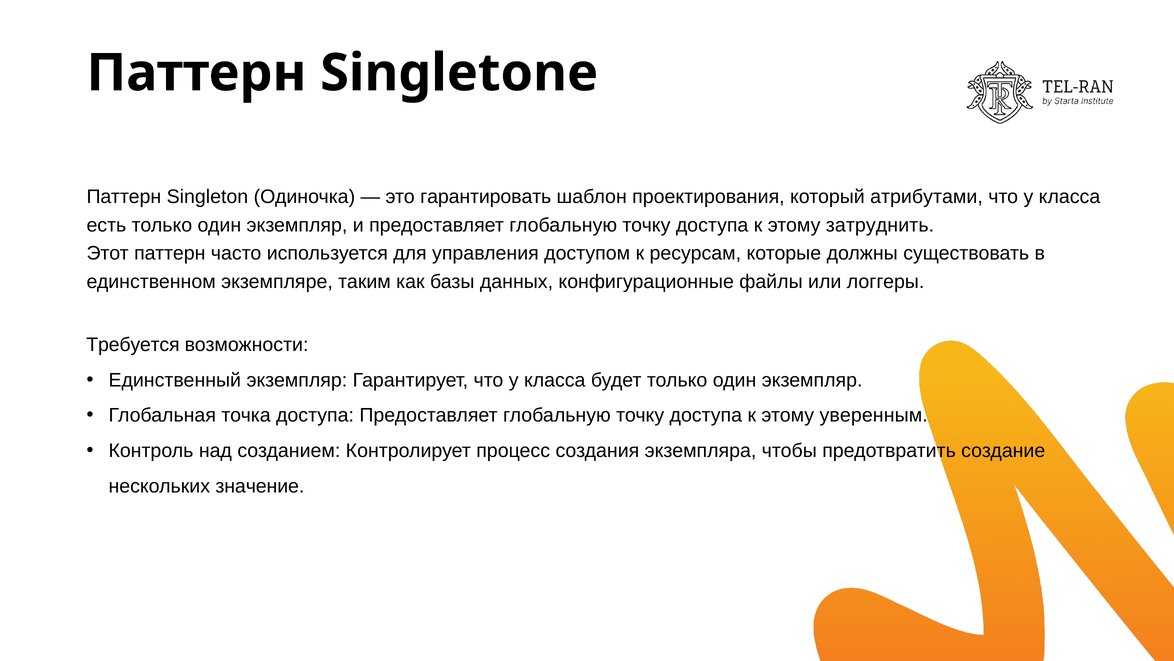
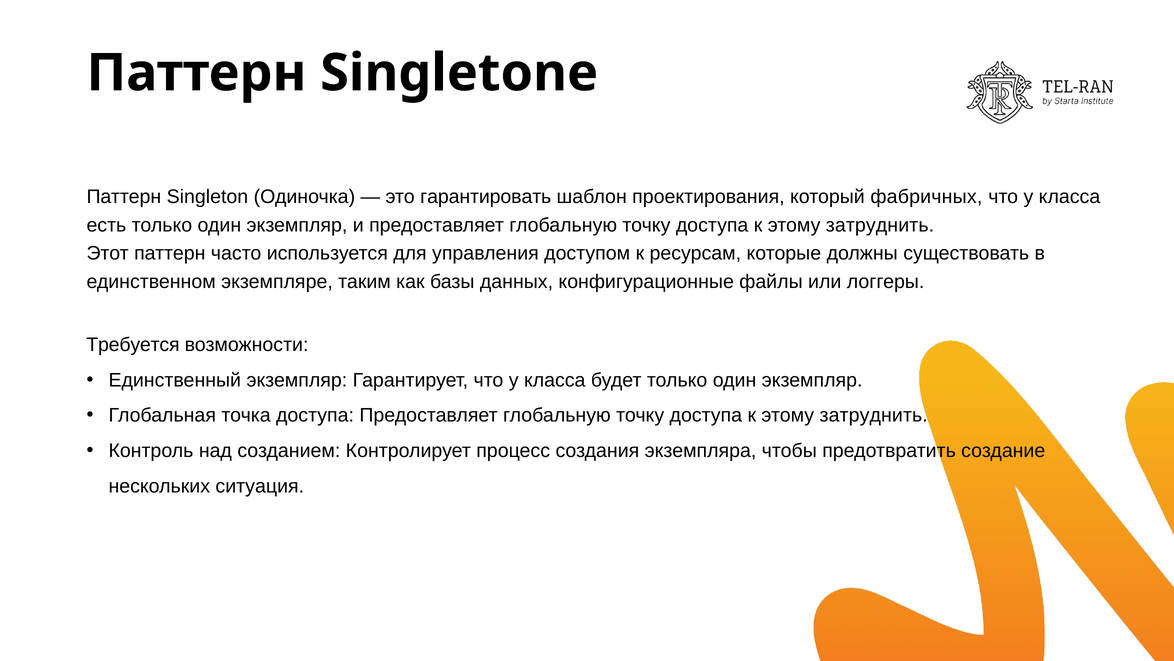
атрибутами: атрибутами -> фабричных
уверенным at (874, 415): уверенным -> затруднить
значение: значение -> ситуация
